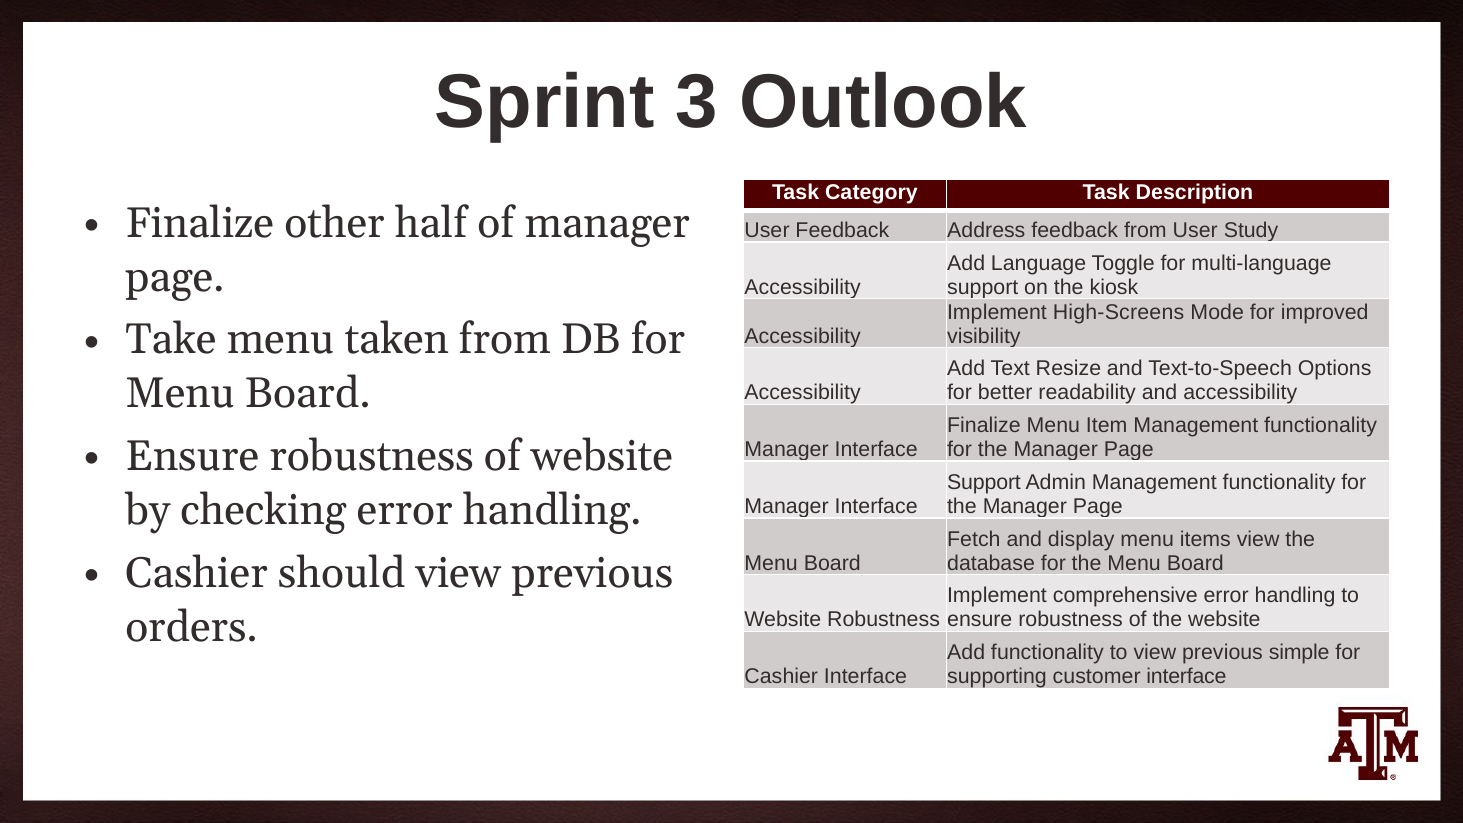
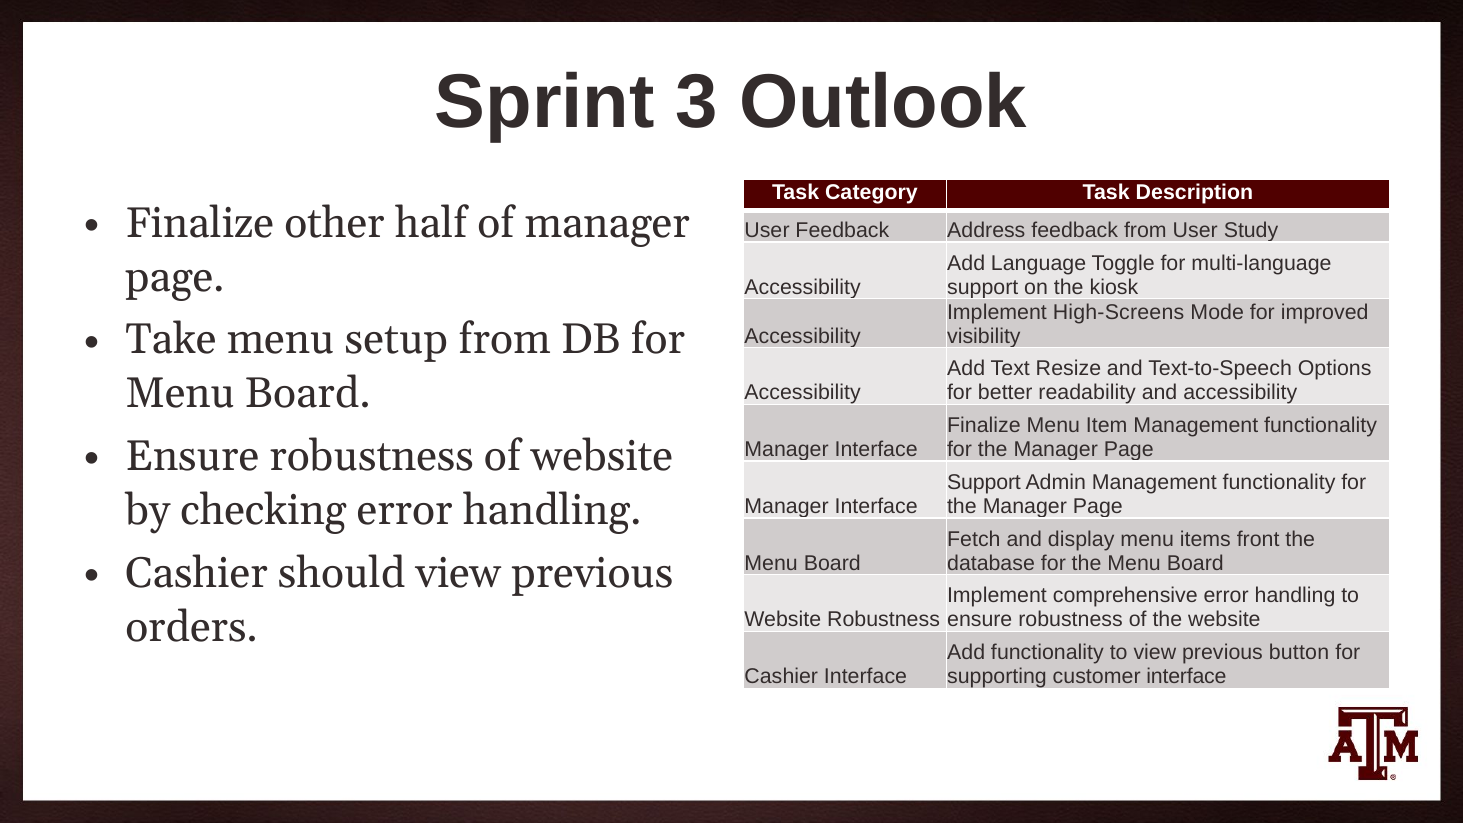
taken: taken -> setup
items view: view -> front
simple: simple -> button
